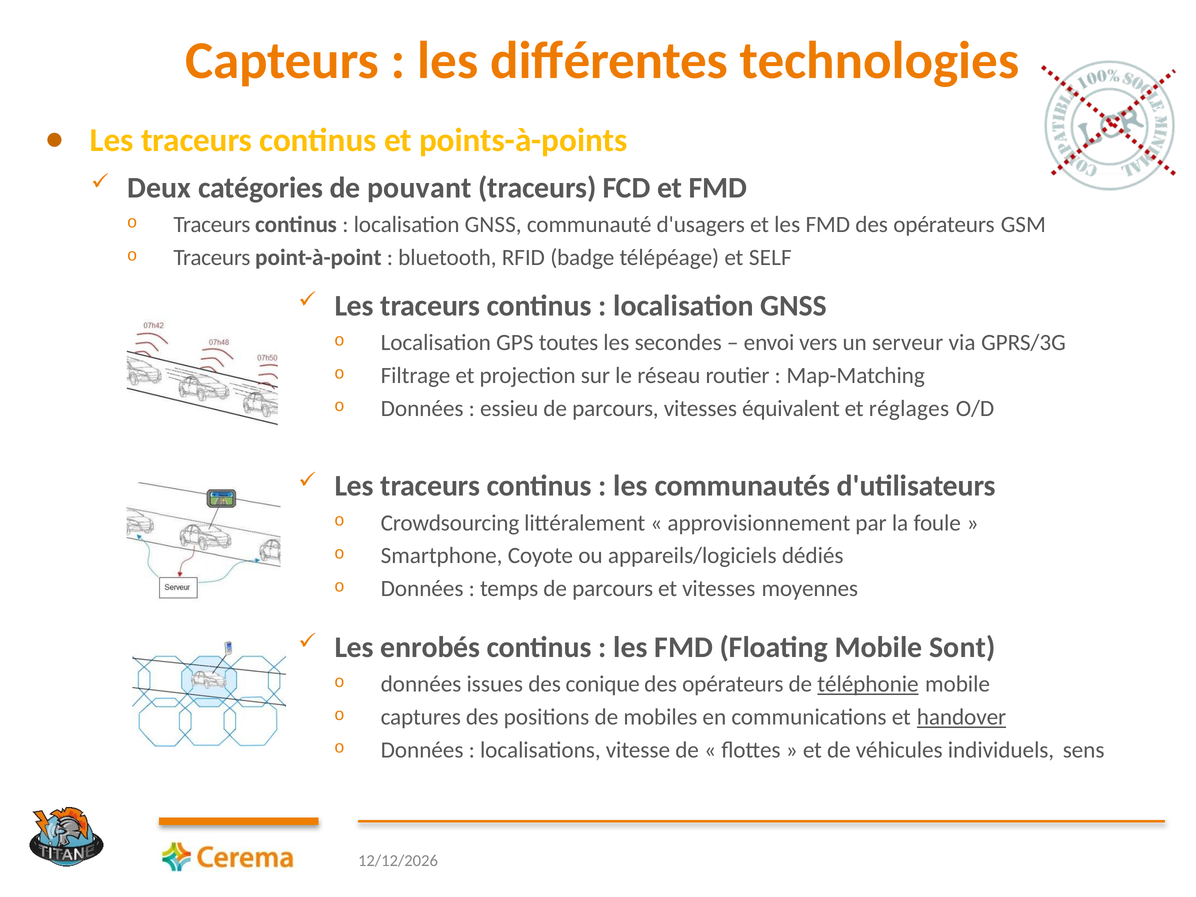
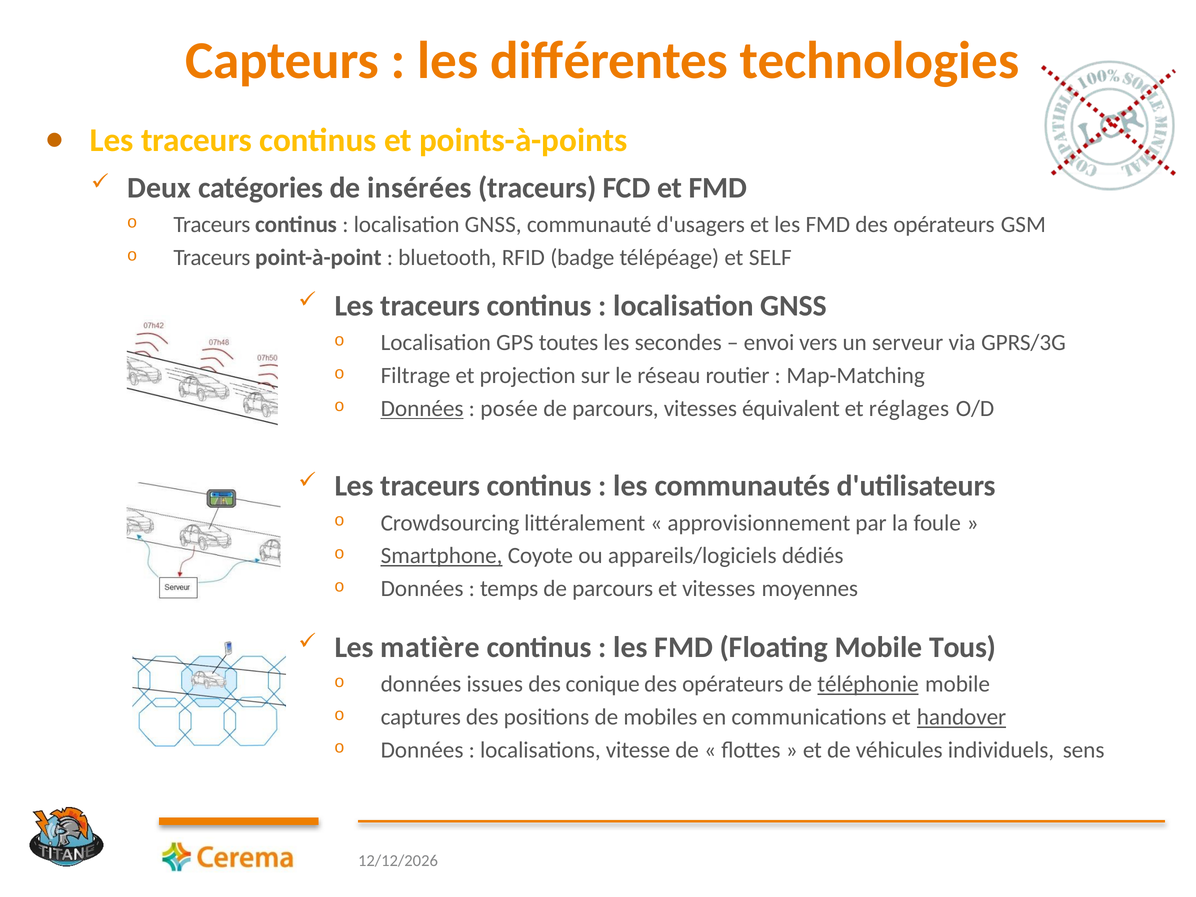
pouvant: pouvant -> insérées
Données at (422, 408) underline: none -> present
essieu: essieu -> posée
Smartphone underline: none -> present
enrobés: enrobés -> matière
Sont: Sont -> Tous
